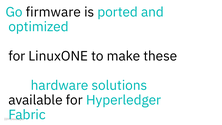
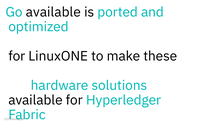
Go firmware: firmware -> available
